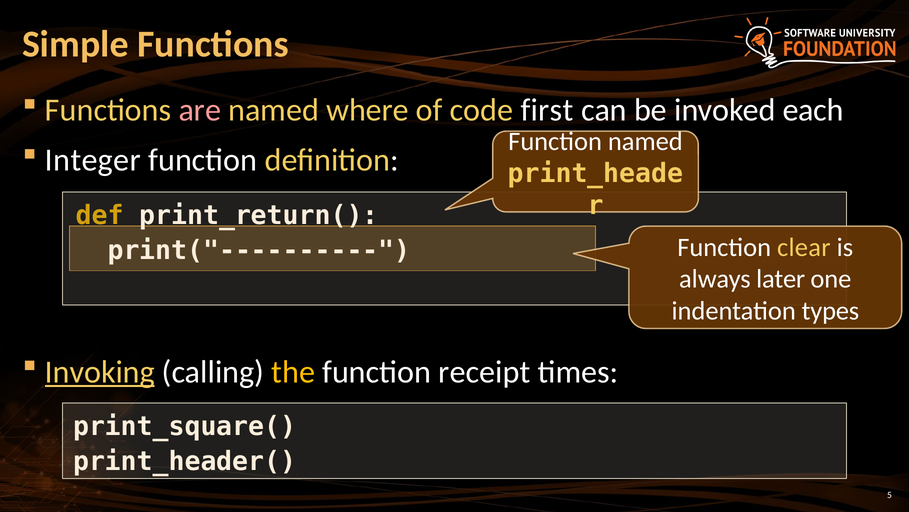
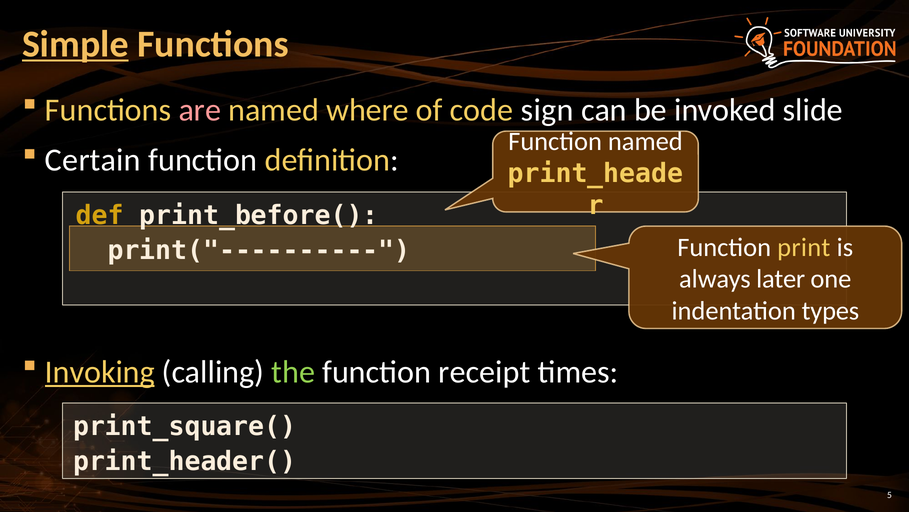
Simple underline: none -> present
first: first -> sign
each: each -> slide
Integer: Integer -> Certain
print_return(: print_return( -> print_before(
clear: clear -> print
the colour: yellow -> light green
